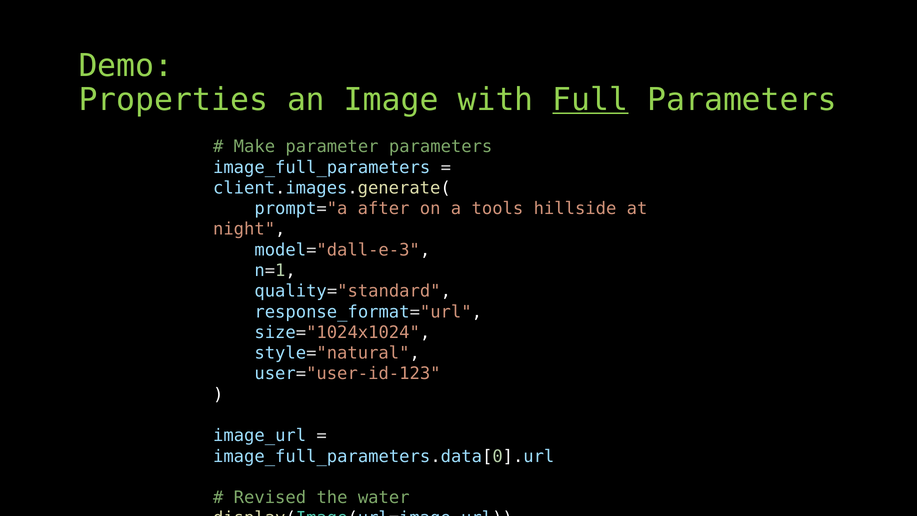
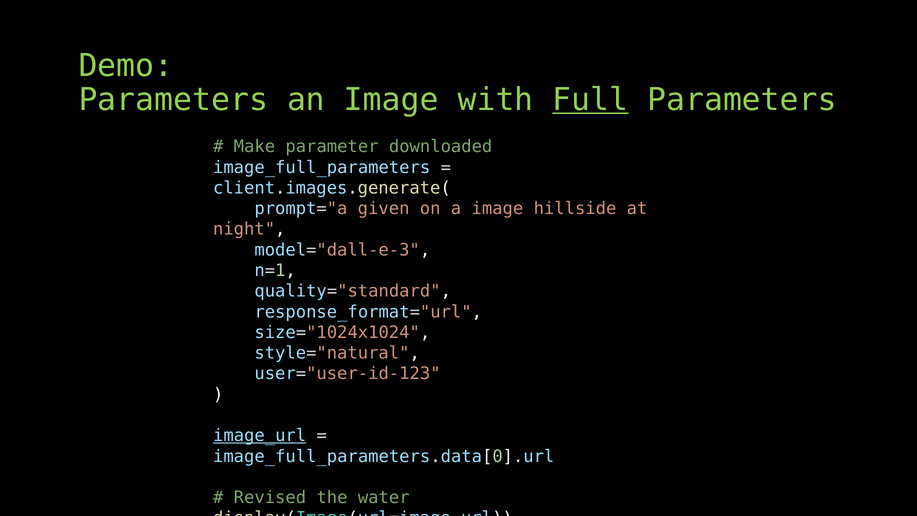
Properties at (173, 100): Properties -> Parameters
parameter parameters: parameters -> downloaded
after: after -> given
a tools: tools -> image
image_url underline: none -> present
